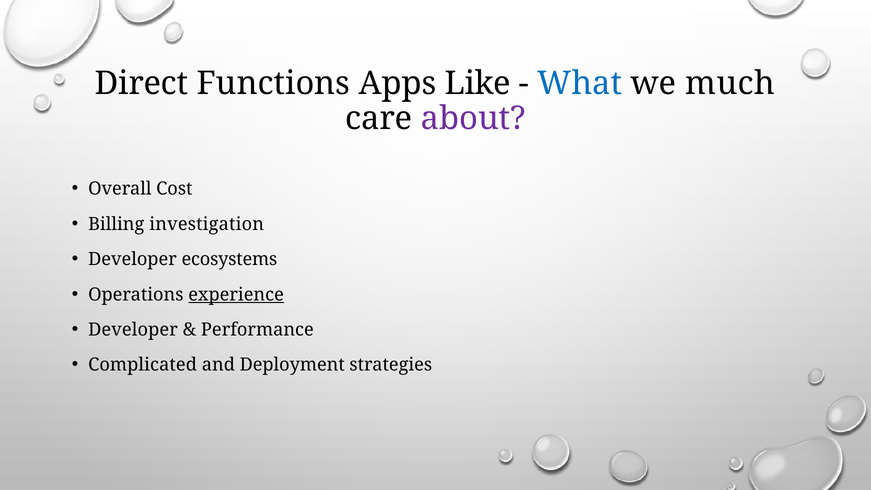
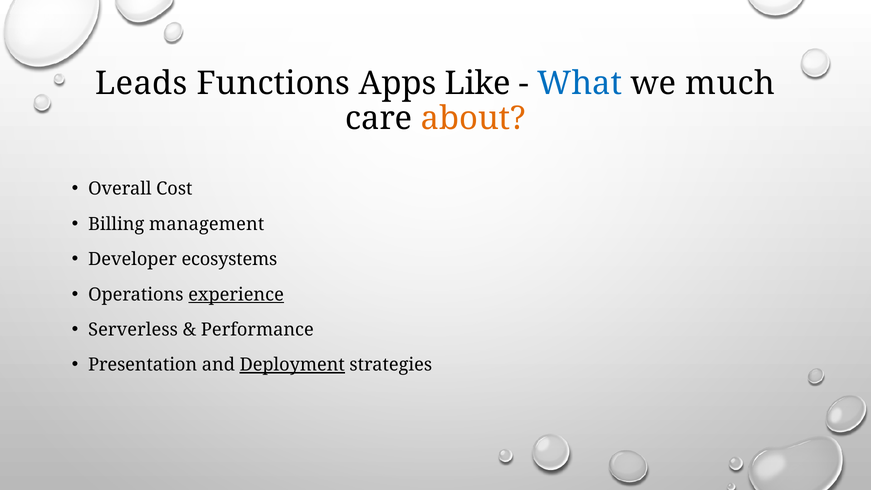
Direct: Direct -> Leads
about colour: purple -> orange
investigation: investigation -> management
Developer at (133, 330): Developer -> Serverless
Complicated: Complicated -> Presentation
Deployment underline: none -> present
